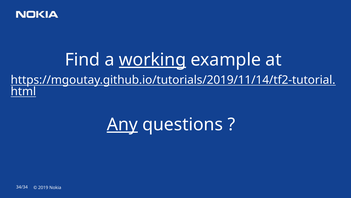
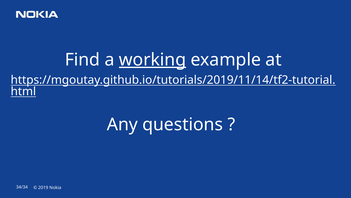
Any underline: present -> none
